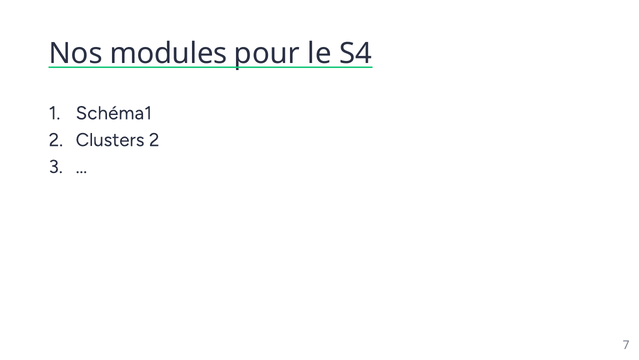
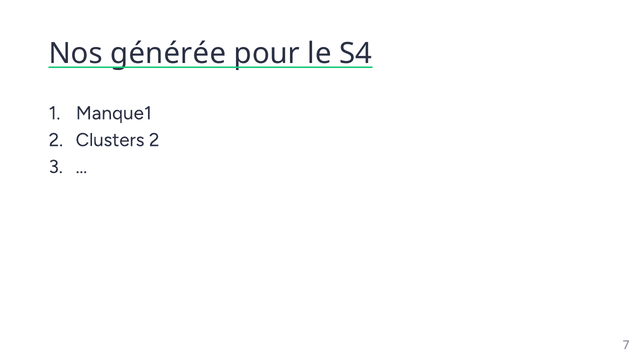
modules: modules -> générée
Schéma1: Schéma1 -> Manque1
